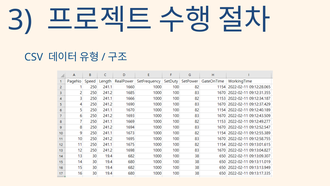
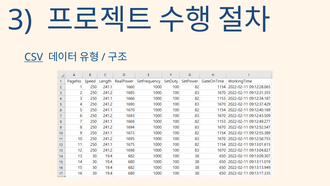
CSV underline: none -> present
